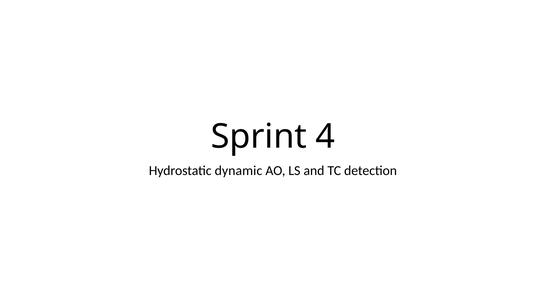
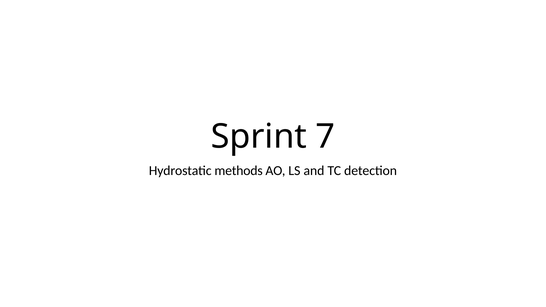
4: 4 -> 7
dynamic: dynamic -> methods
